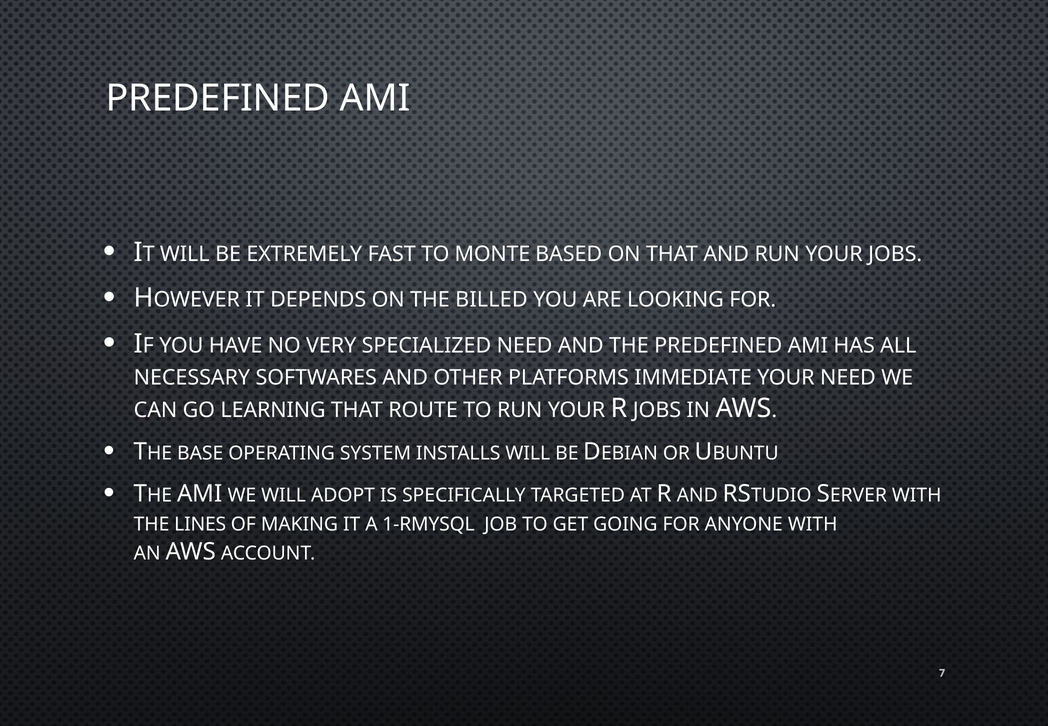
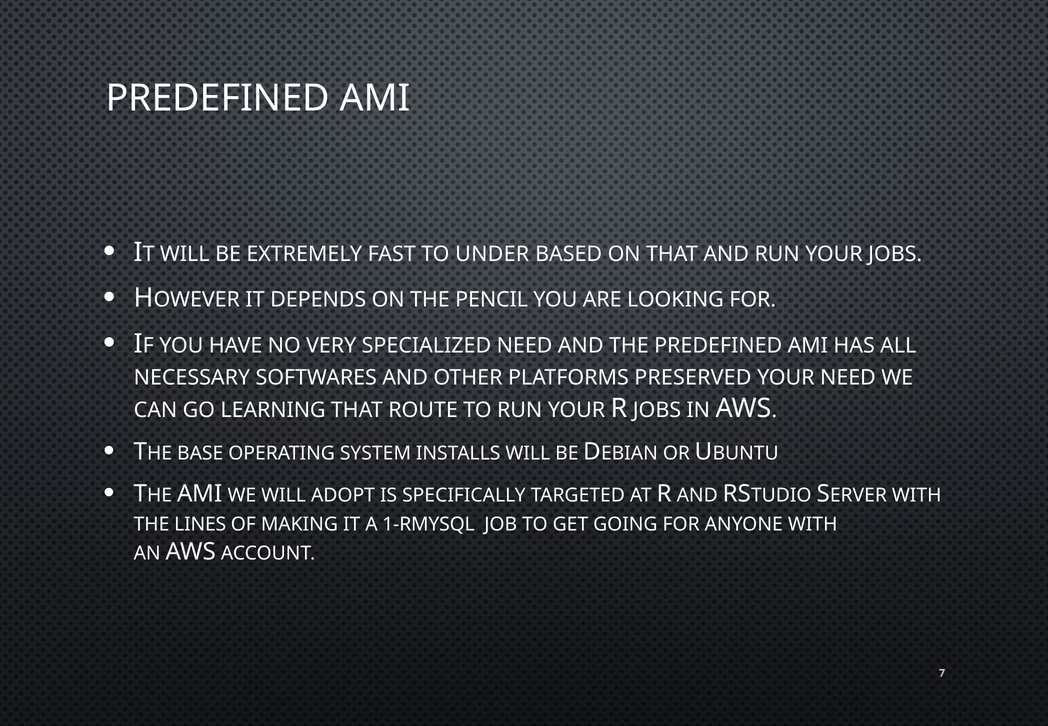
MONTE: MONTE -> UNDER
BILLED: BILLED -> PENCIL
IMMEDIATE: IMMEDIATE -> PRESERVED
